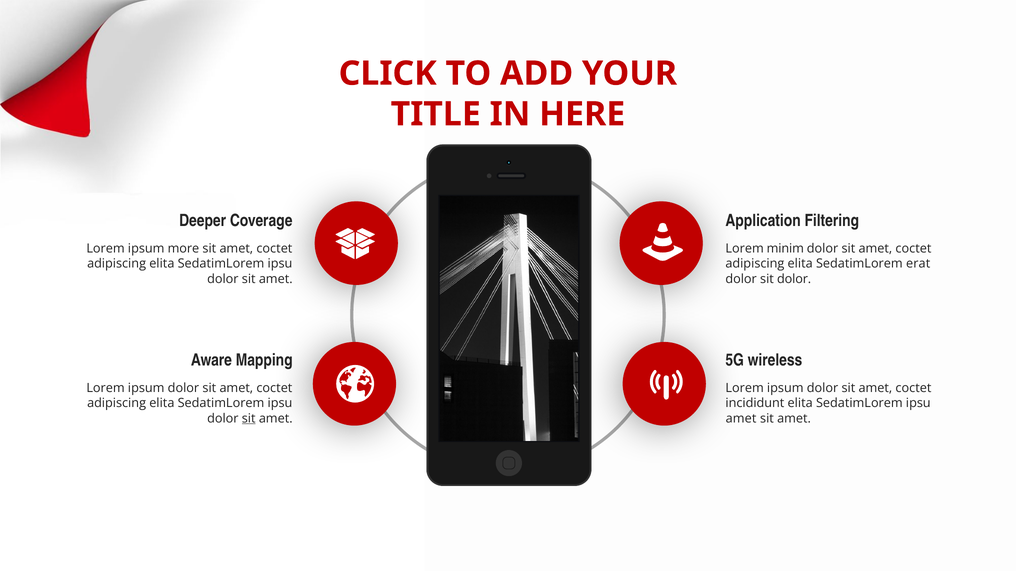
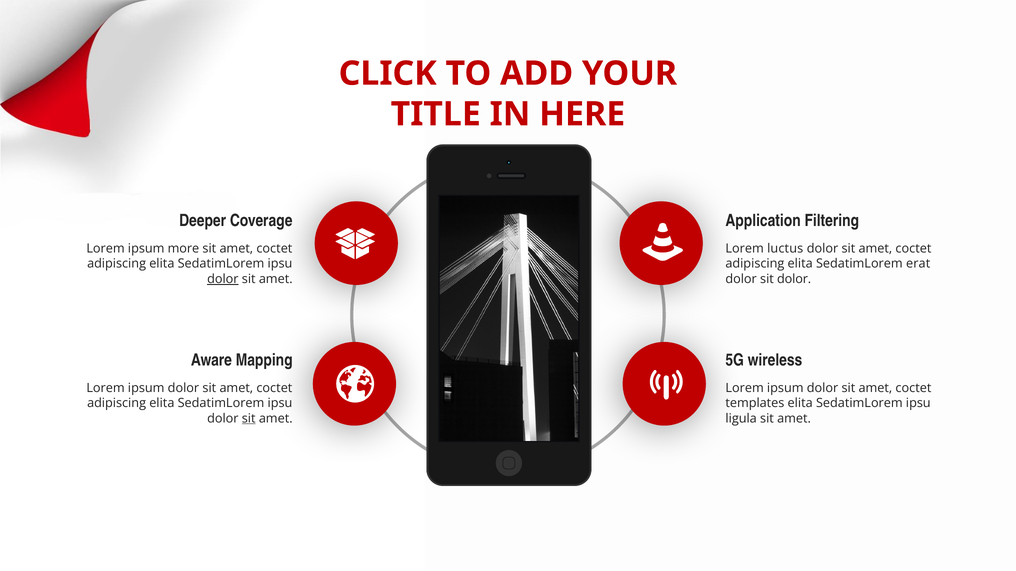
minim: minim -> luctus
dolor at (223, 279) underline: none -> present
incididunt: incididunt -> templates
amet at (741, 419): amet -> ligula
